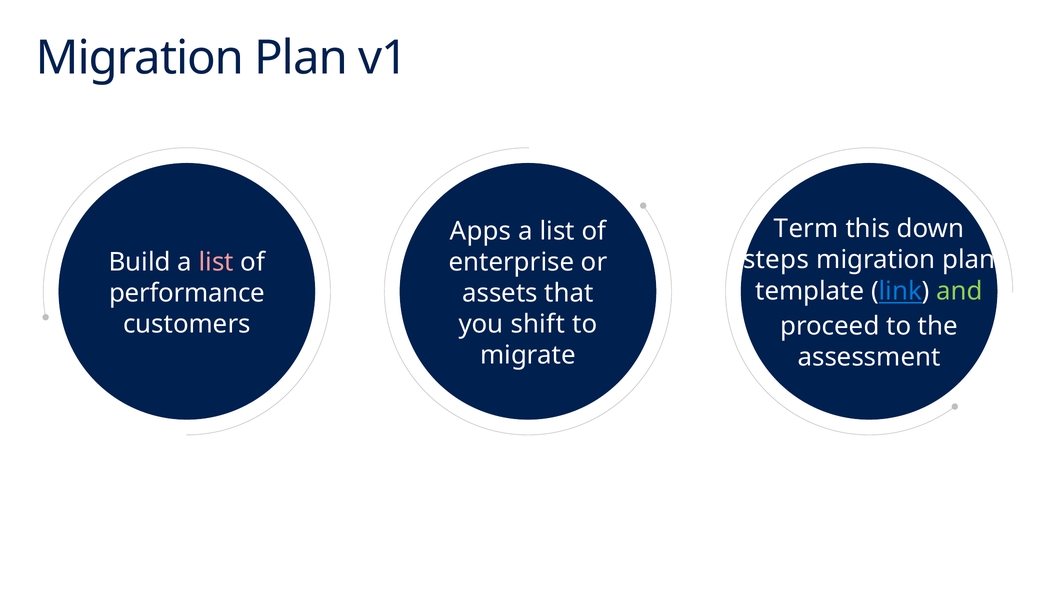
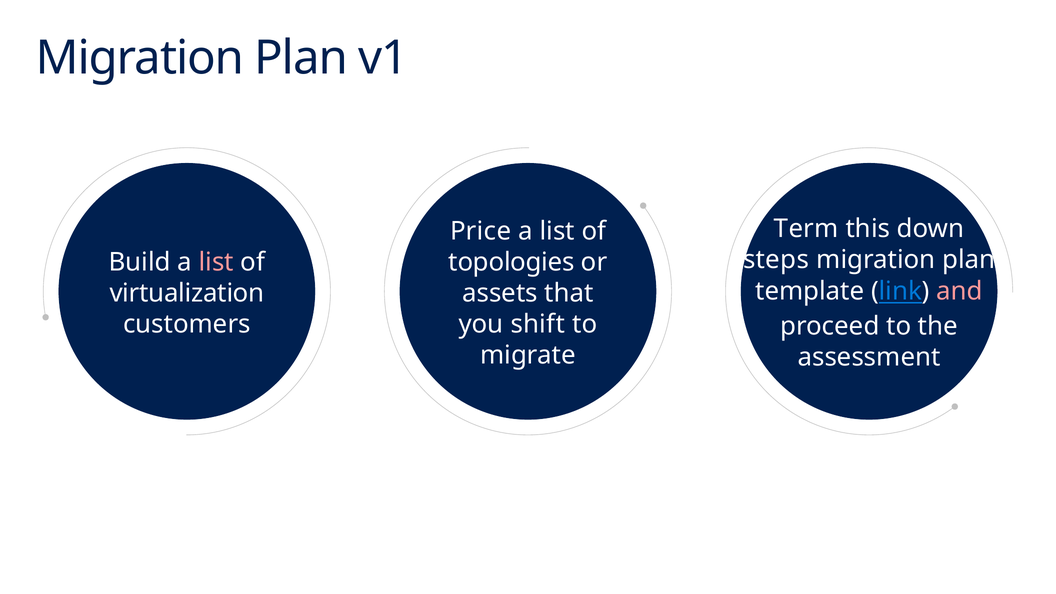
Apps: Apps -> Price
enterprise: enterprise -> topologies
and colour: light green -> pink
performance: performance -> virtualization
